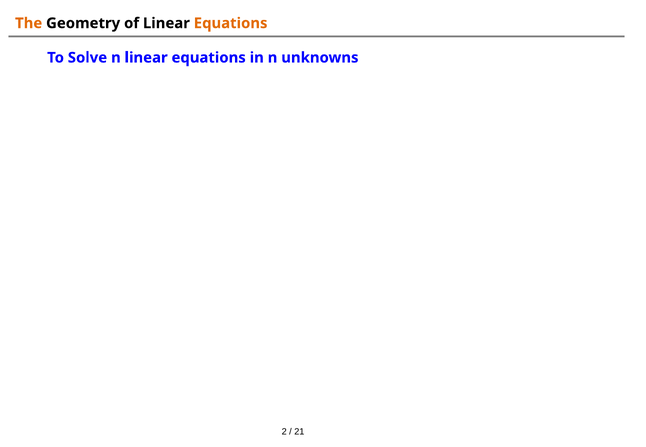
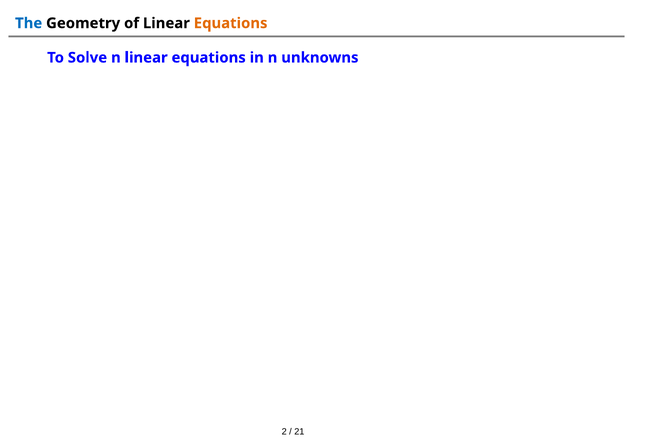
The colour: orange -> blue
